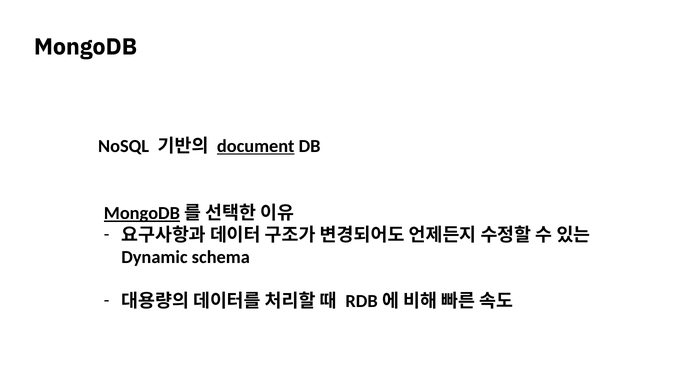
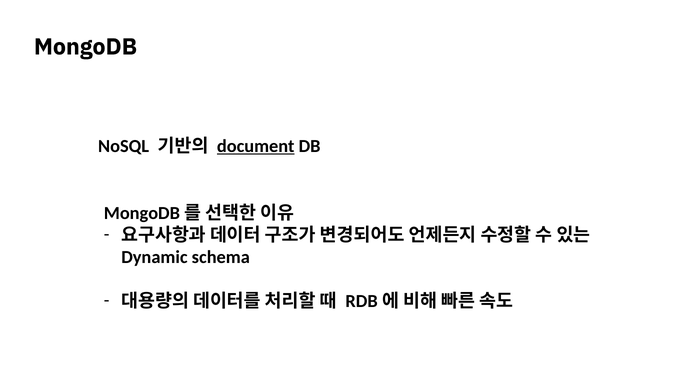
MongoDB at (142, 214) underline: present -> none
